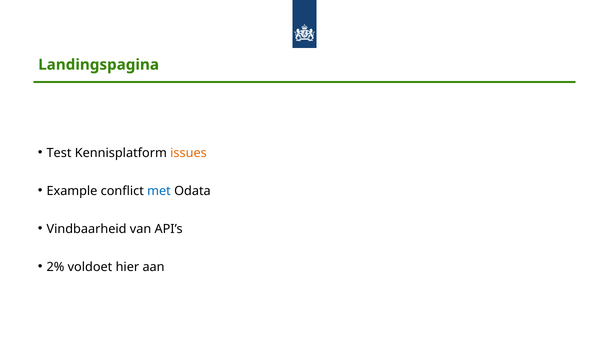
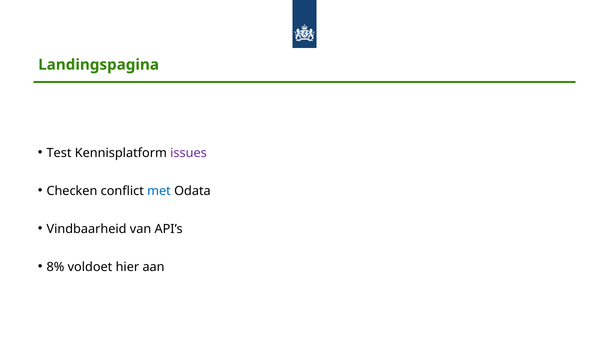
issues colour: orange -> purple
Example: Example -> Checken
2%: 2% -> 8%
